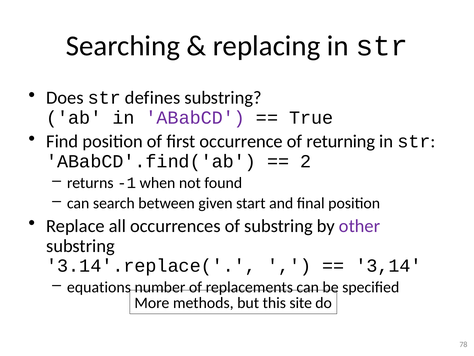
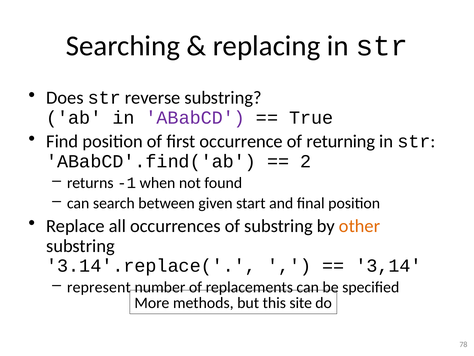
defines: defines -> reverse
other colour: purple -> orange
equations: equations -> represent
